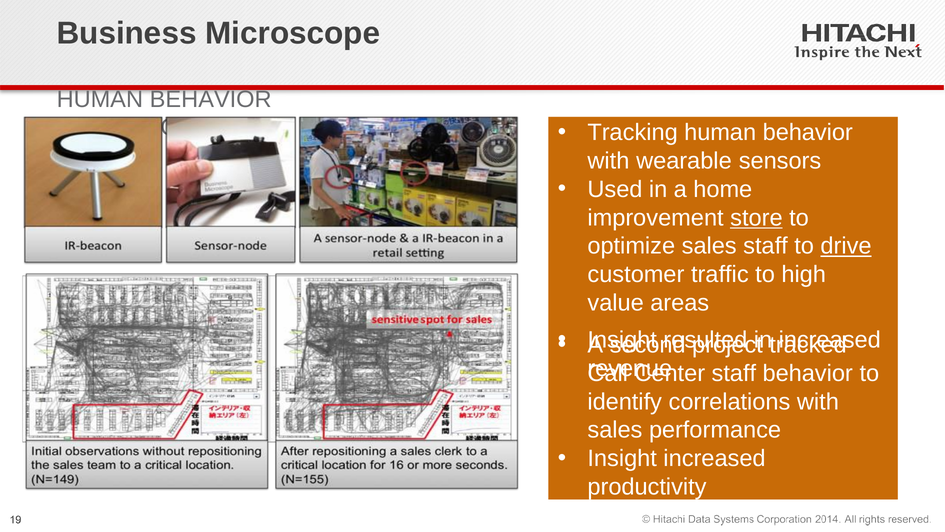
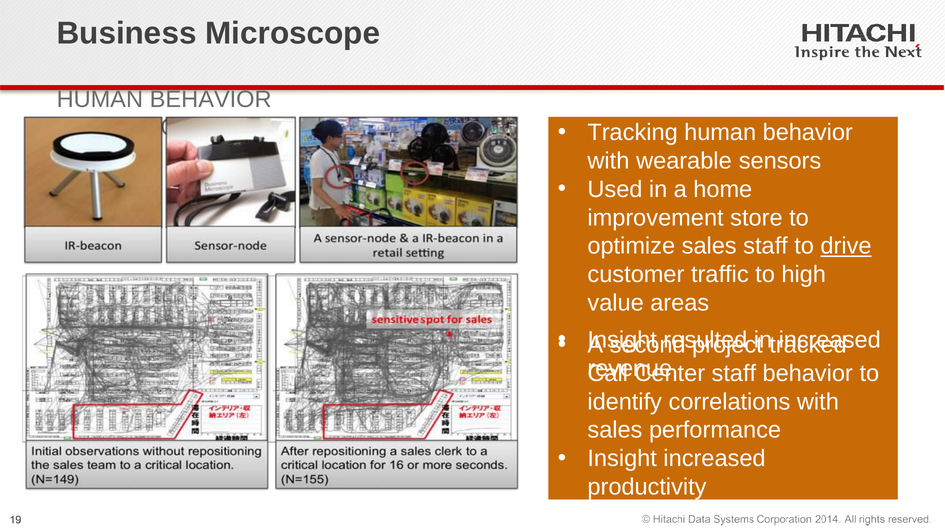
store underline: present -> none
